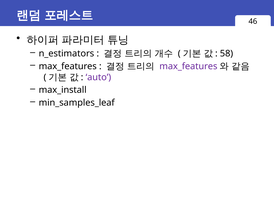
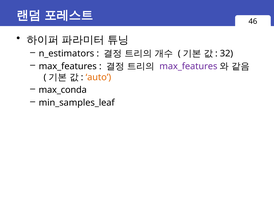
58: 58 -> 32
auto colour: purple -> orange
max_install: max_install -> max_conda
